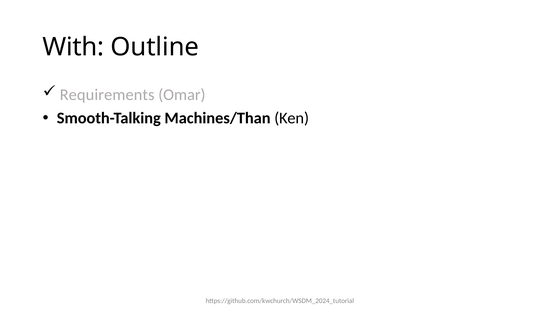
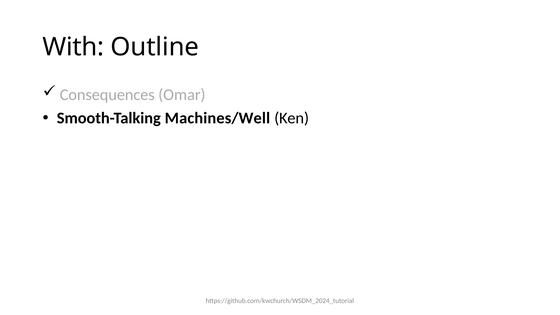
Requirements: Requirements -> Consequences
Machines/Than: Machines/Than -> Machines/Well
